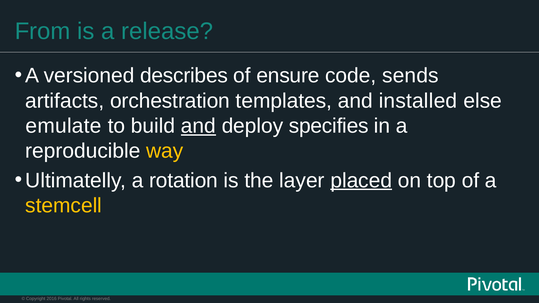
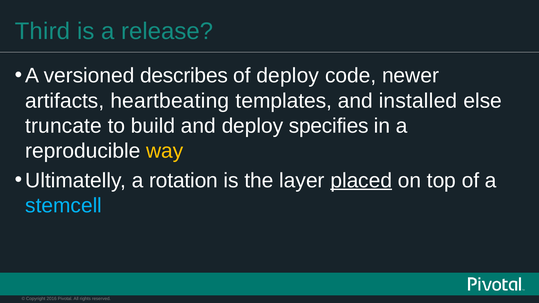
From: From -> Third
of ensure: ensure -> deploy
sends: sends -> newer
orchestration: orchestration -> heartbeating
emulate: emulate -> truncate
and at (198, 126) underline: present -> none
stemcell colour: yellow -> light blue
